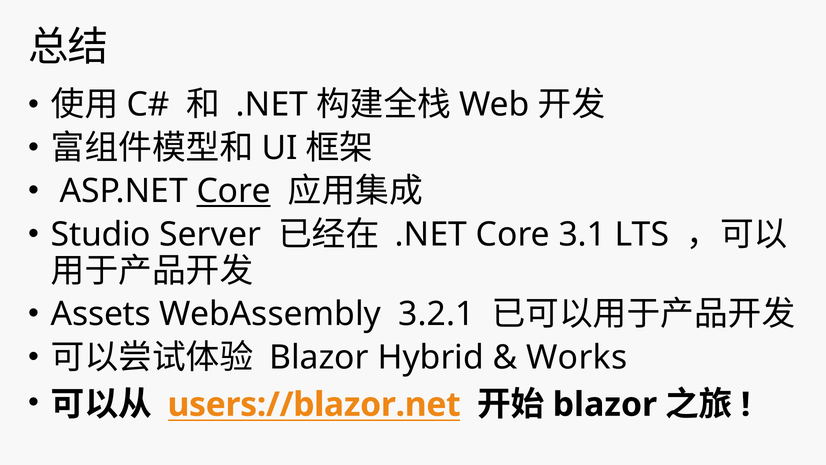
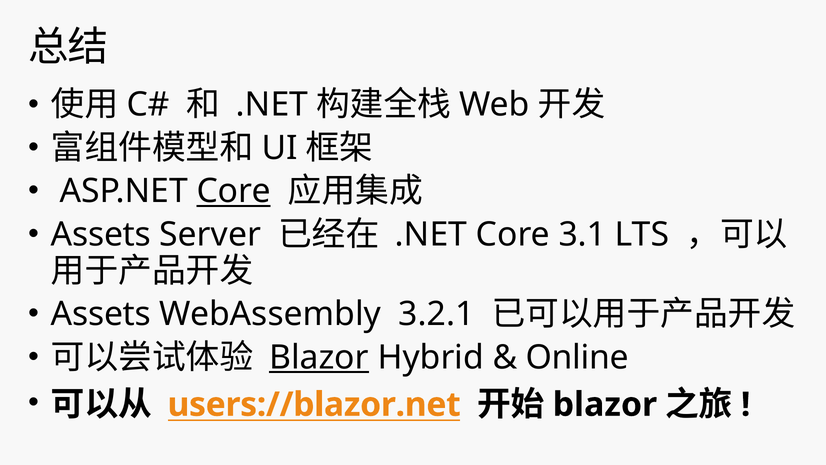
Studio at (101, 234): Studio -> Assets
Blazor at (319, 357) underline: none -> present
Works: Works -> Online
